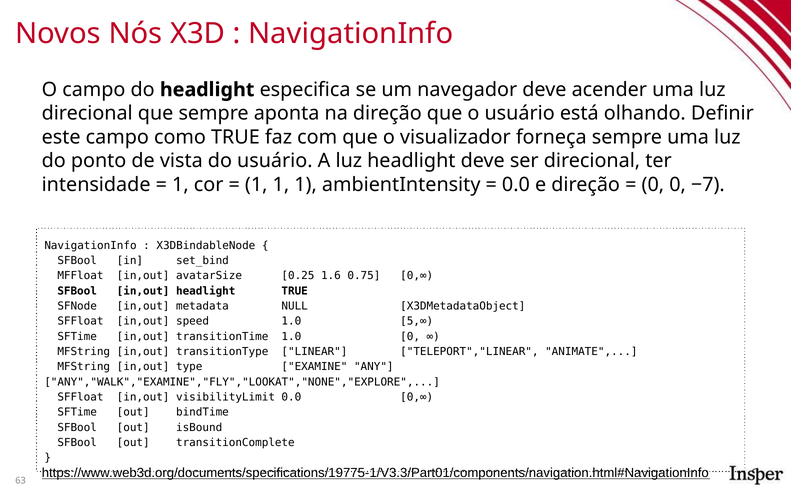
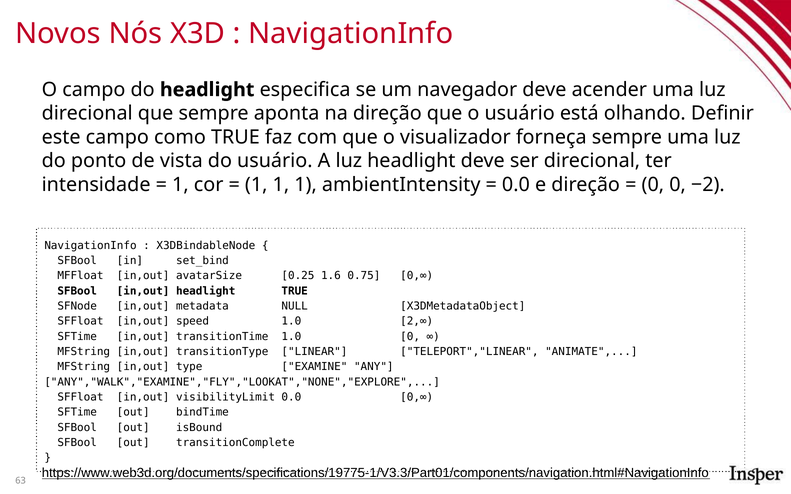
−7: −7 -> −2
5,∞: 5,∞ -> 2,∞
